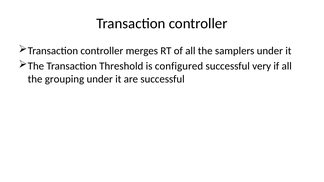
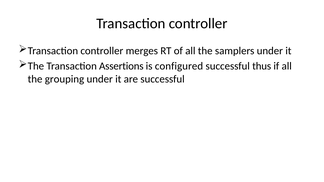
Threshold: Threshold -> Assertions
very: very -> thus
